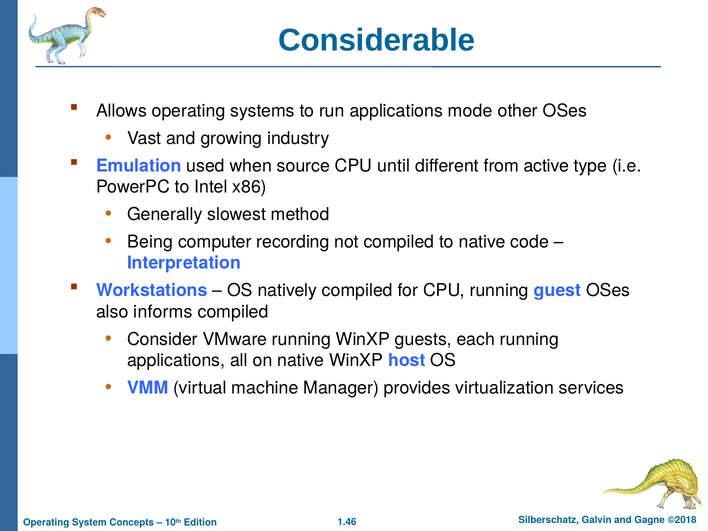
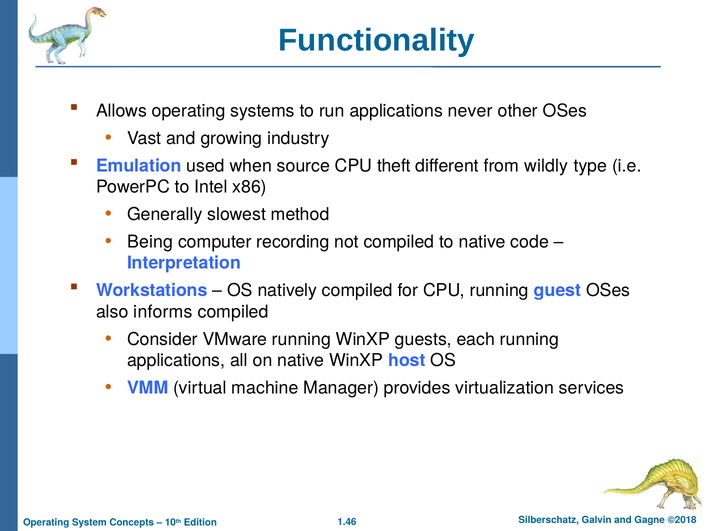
Considerable: Considerable -> Functionality
mode: mode -> never
until: until -> theft
active: active -> wildly
